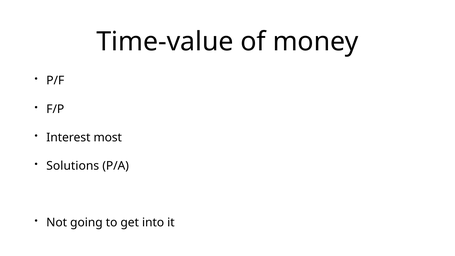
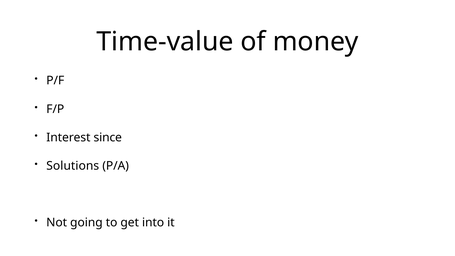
most: most -> since
